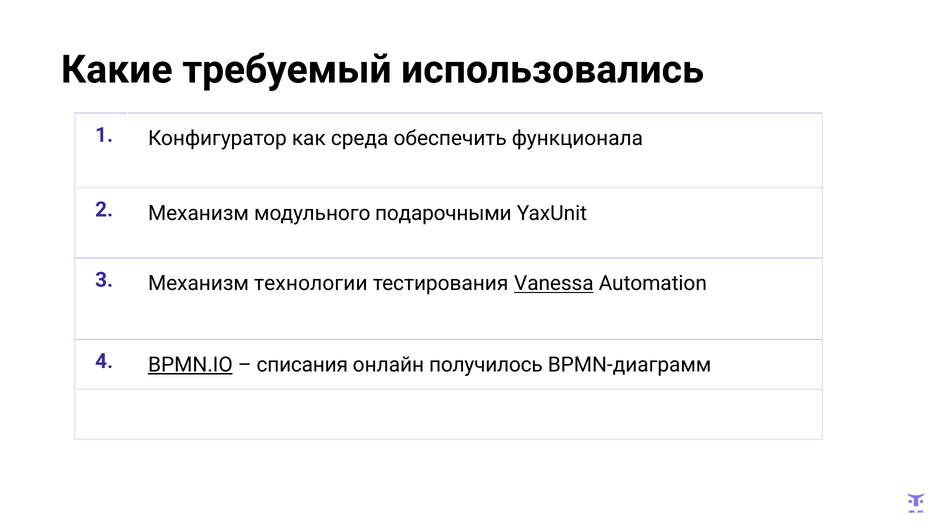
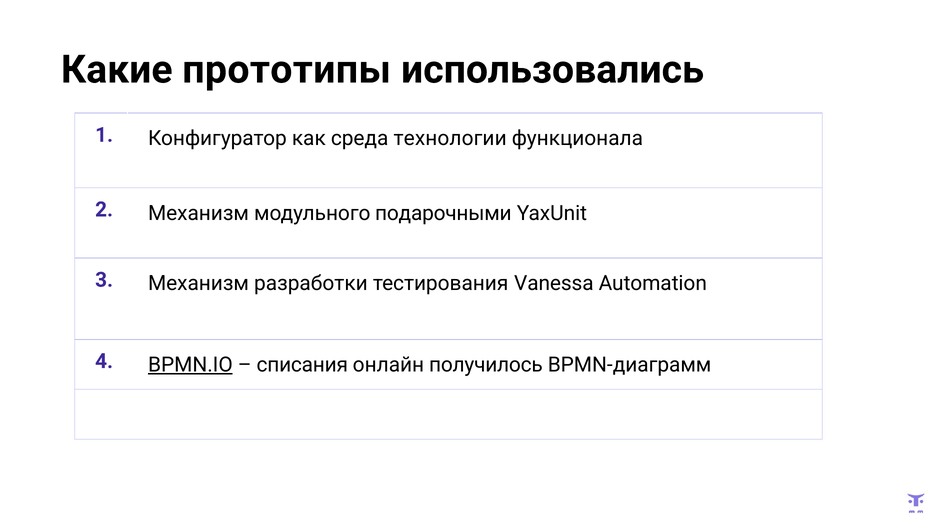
требуемый: требуемый -> прототипы
обеспечить: обеспечить -> технологии
технологии: технологии -> разработки
Vanessa underline: present -> none
